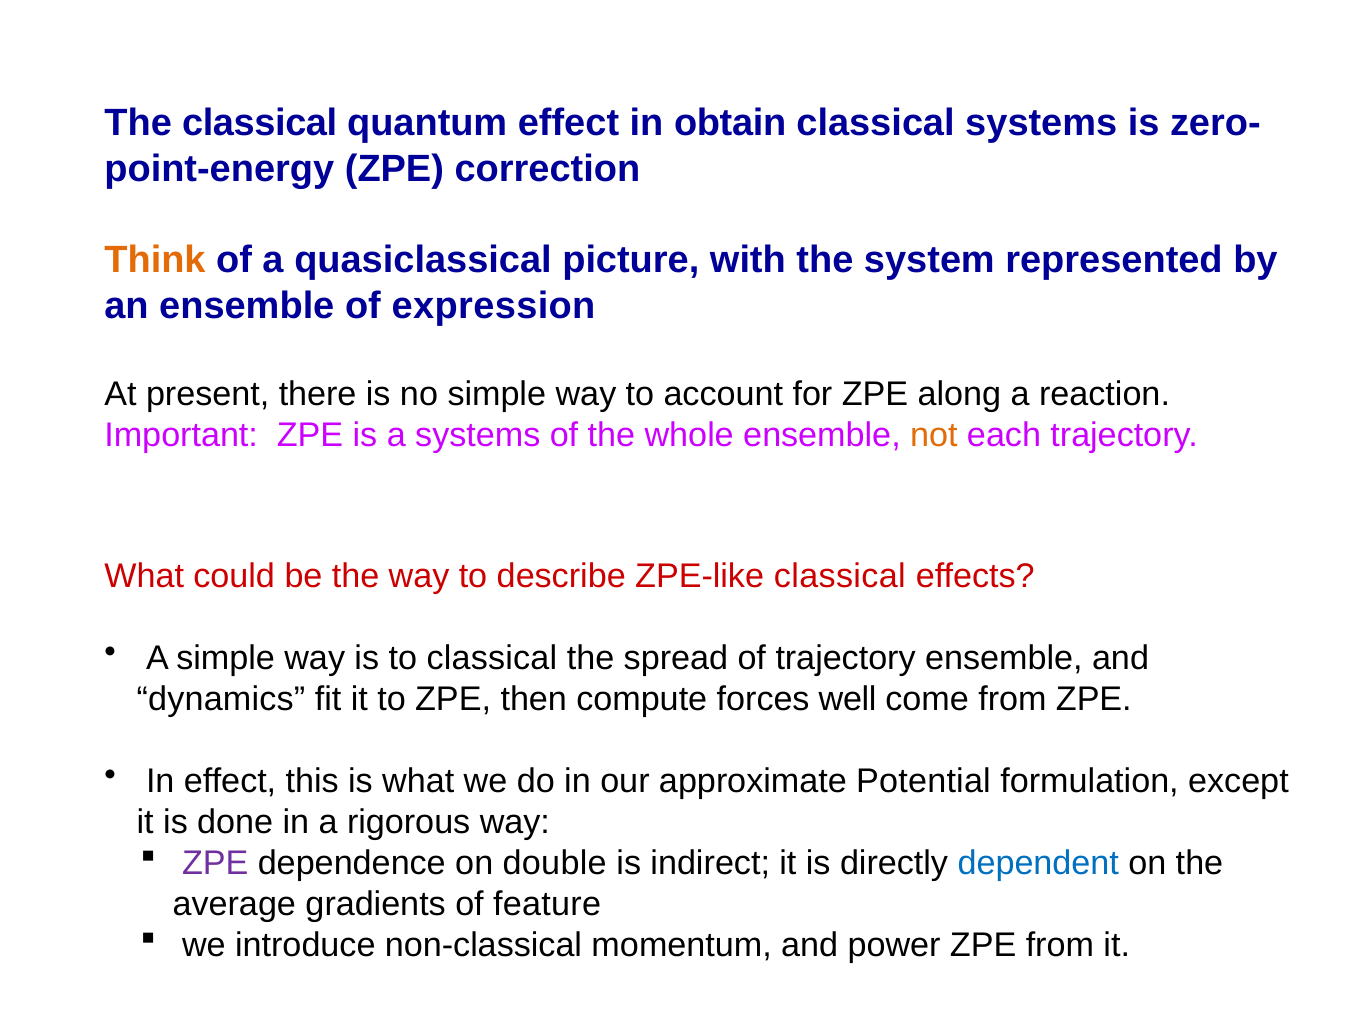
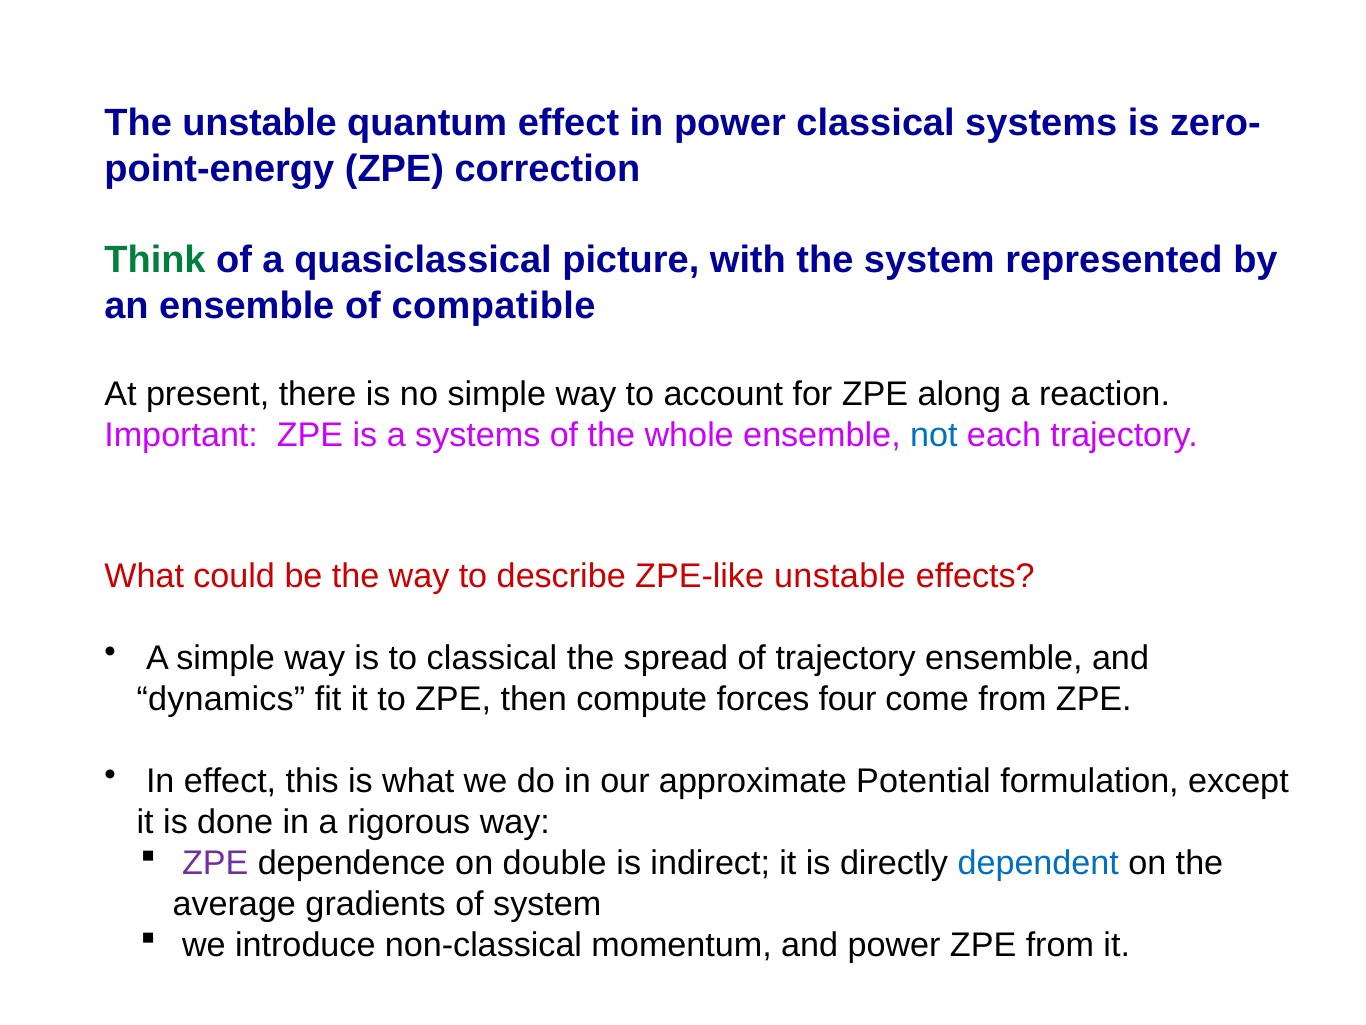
The classical: classical -> unstable
in obtain: obtain -> power
Think colour: orange -> green
expression: expression -> compatible
not colour: orange -> blue
ZPE-like classical: classical -> unstable
well: well -> four
of feature: feature -> system
